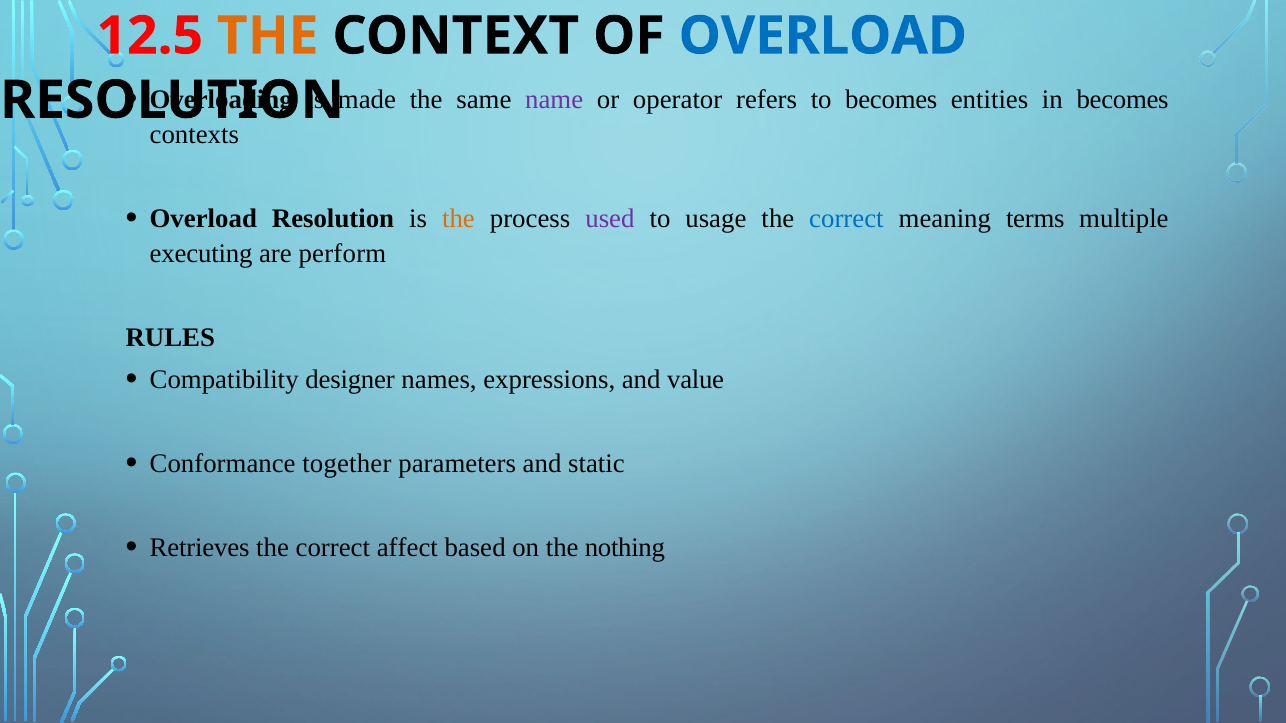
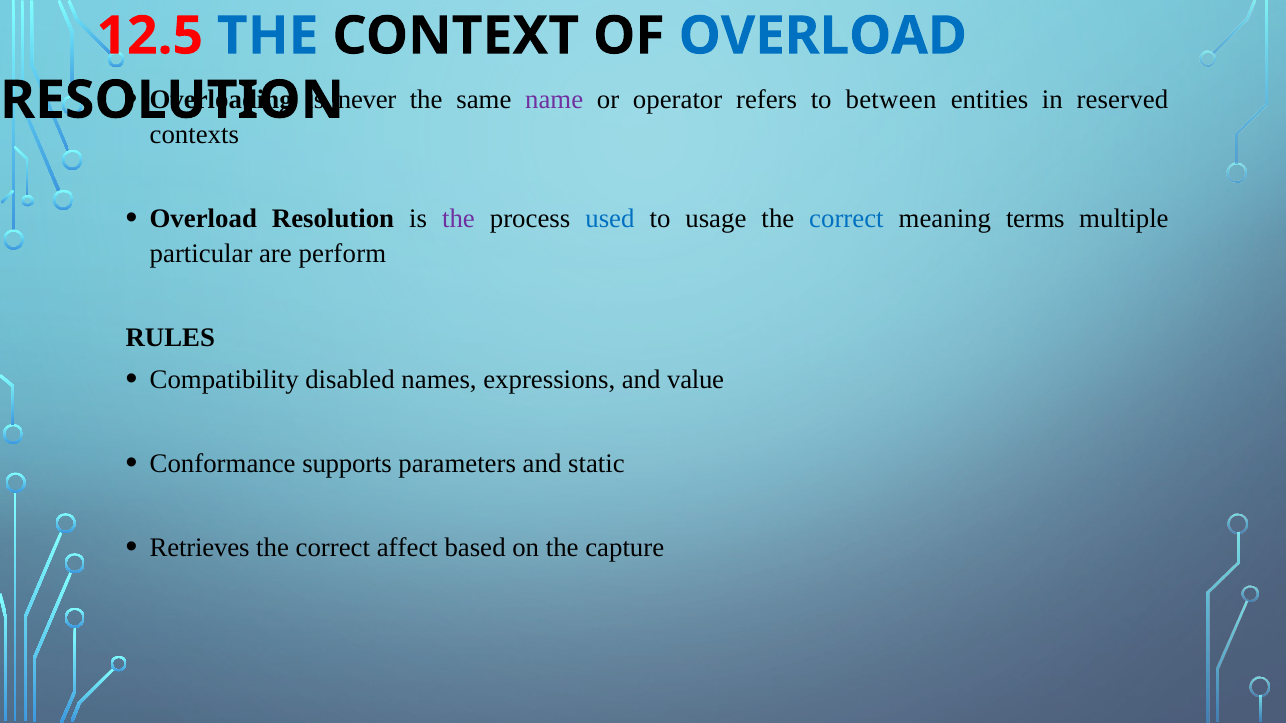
THE at (268, 36) colour: orange -> blue
made: made -> never
to becomes: becomes -> between
in becomes: becomes -> reserved
the at (458, 219) colour: orange -> purple
used colour: purple -> blue
executing: executing -> particular
designer: designer -> disabled
together: together -> supports
nothing: nothing -> capture
